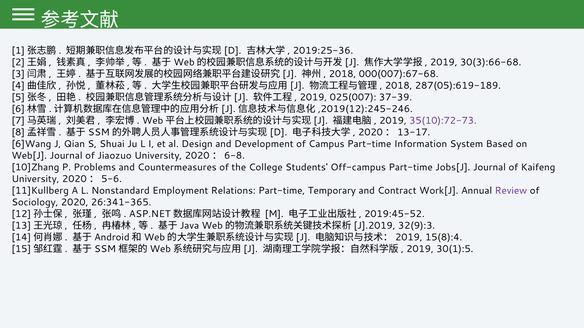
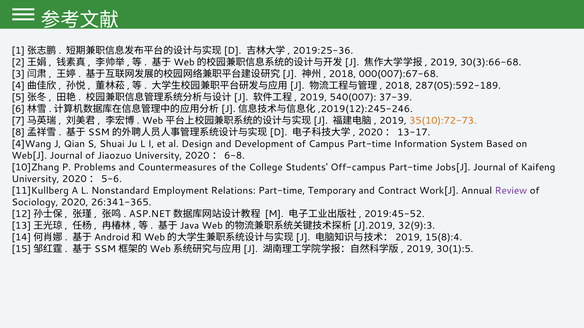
287(05):619-189: 287(05):619-189 -> 287(05):592-189
025(007: 025(007 -> 540(007
35(10):72-73 colour: purple -> orange
6]Wang: 6]Wang -> 4]Wang
